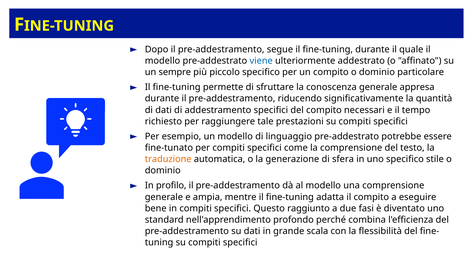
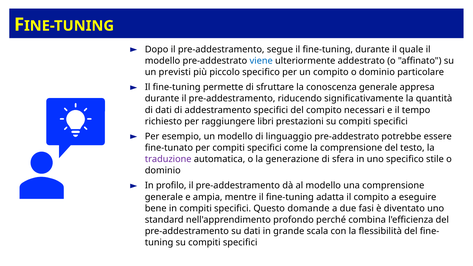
sempre: sempre -> previsti
tale: tale -> libri
traduzione colour: orange -> purple
raggiunto: raggiunto -> domande
